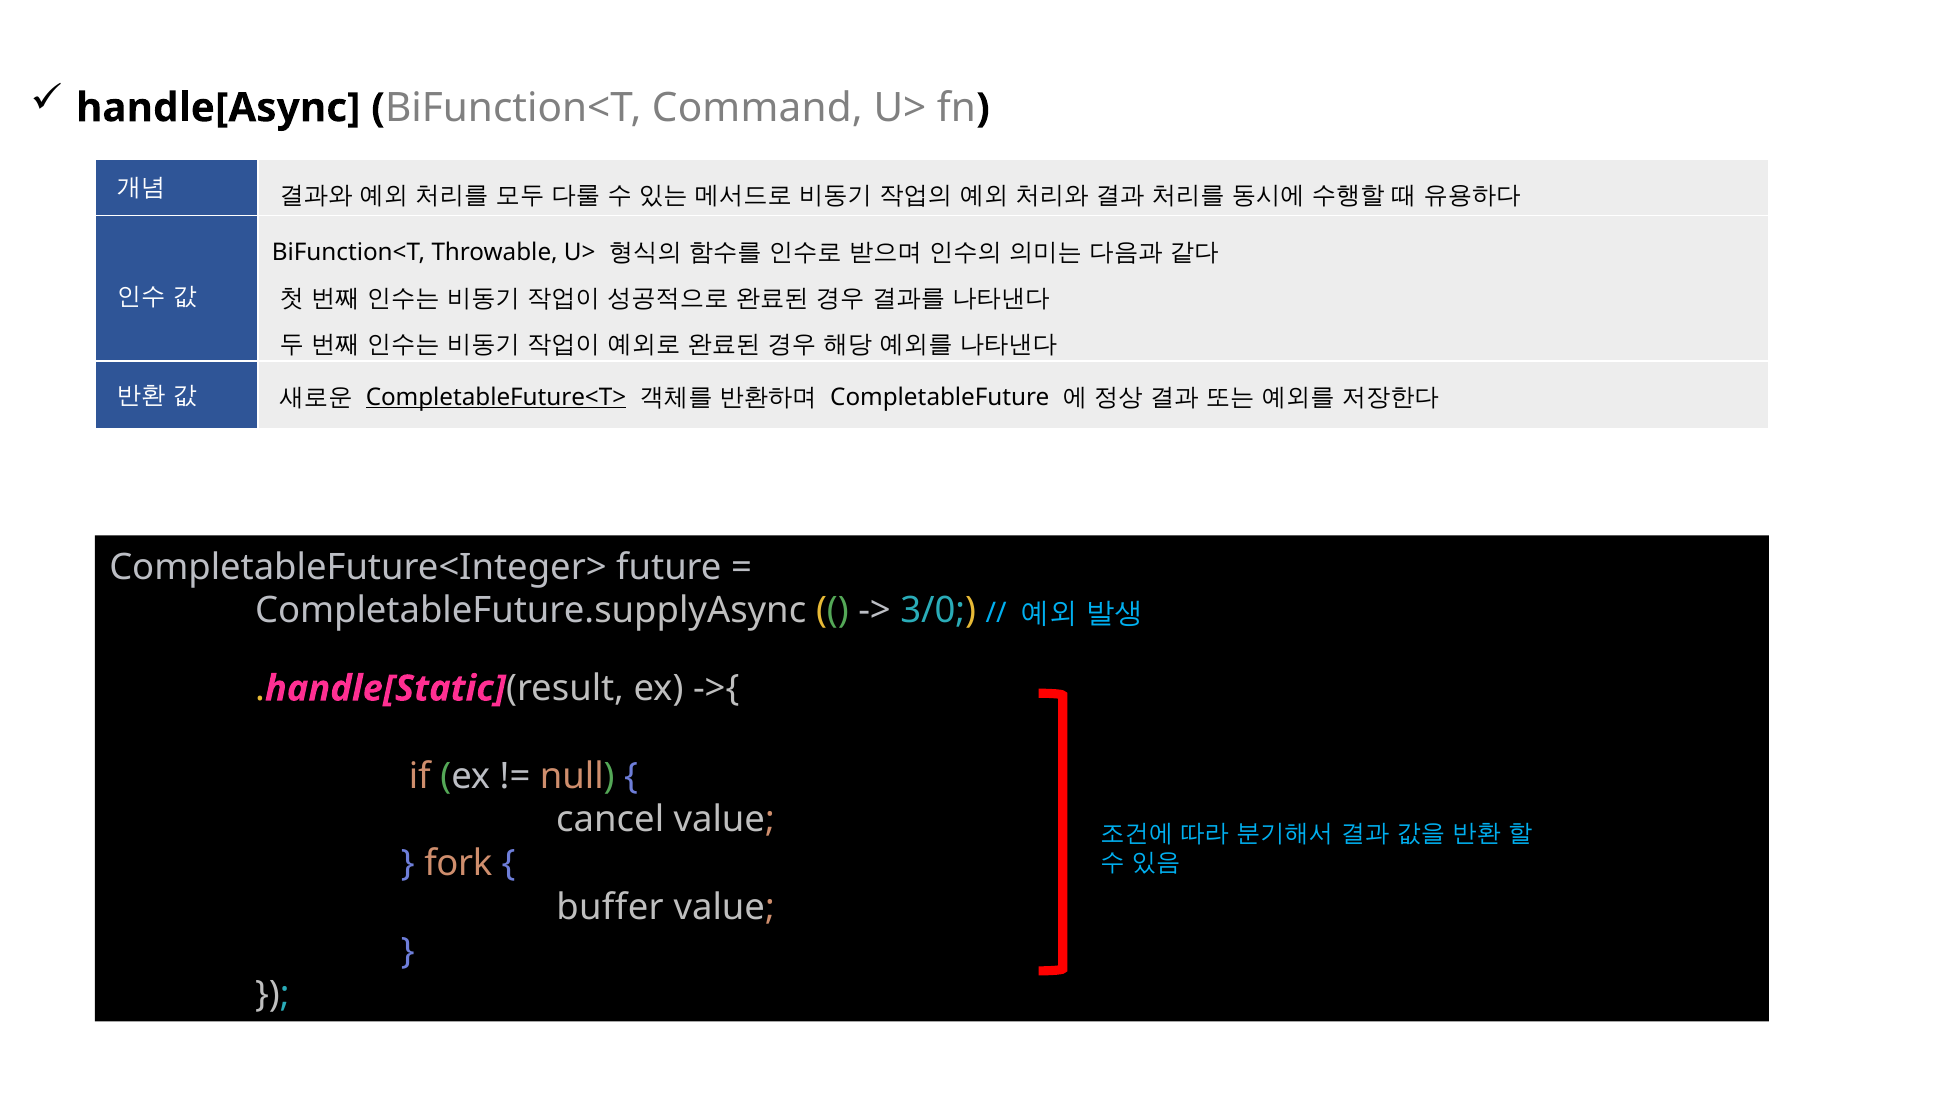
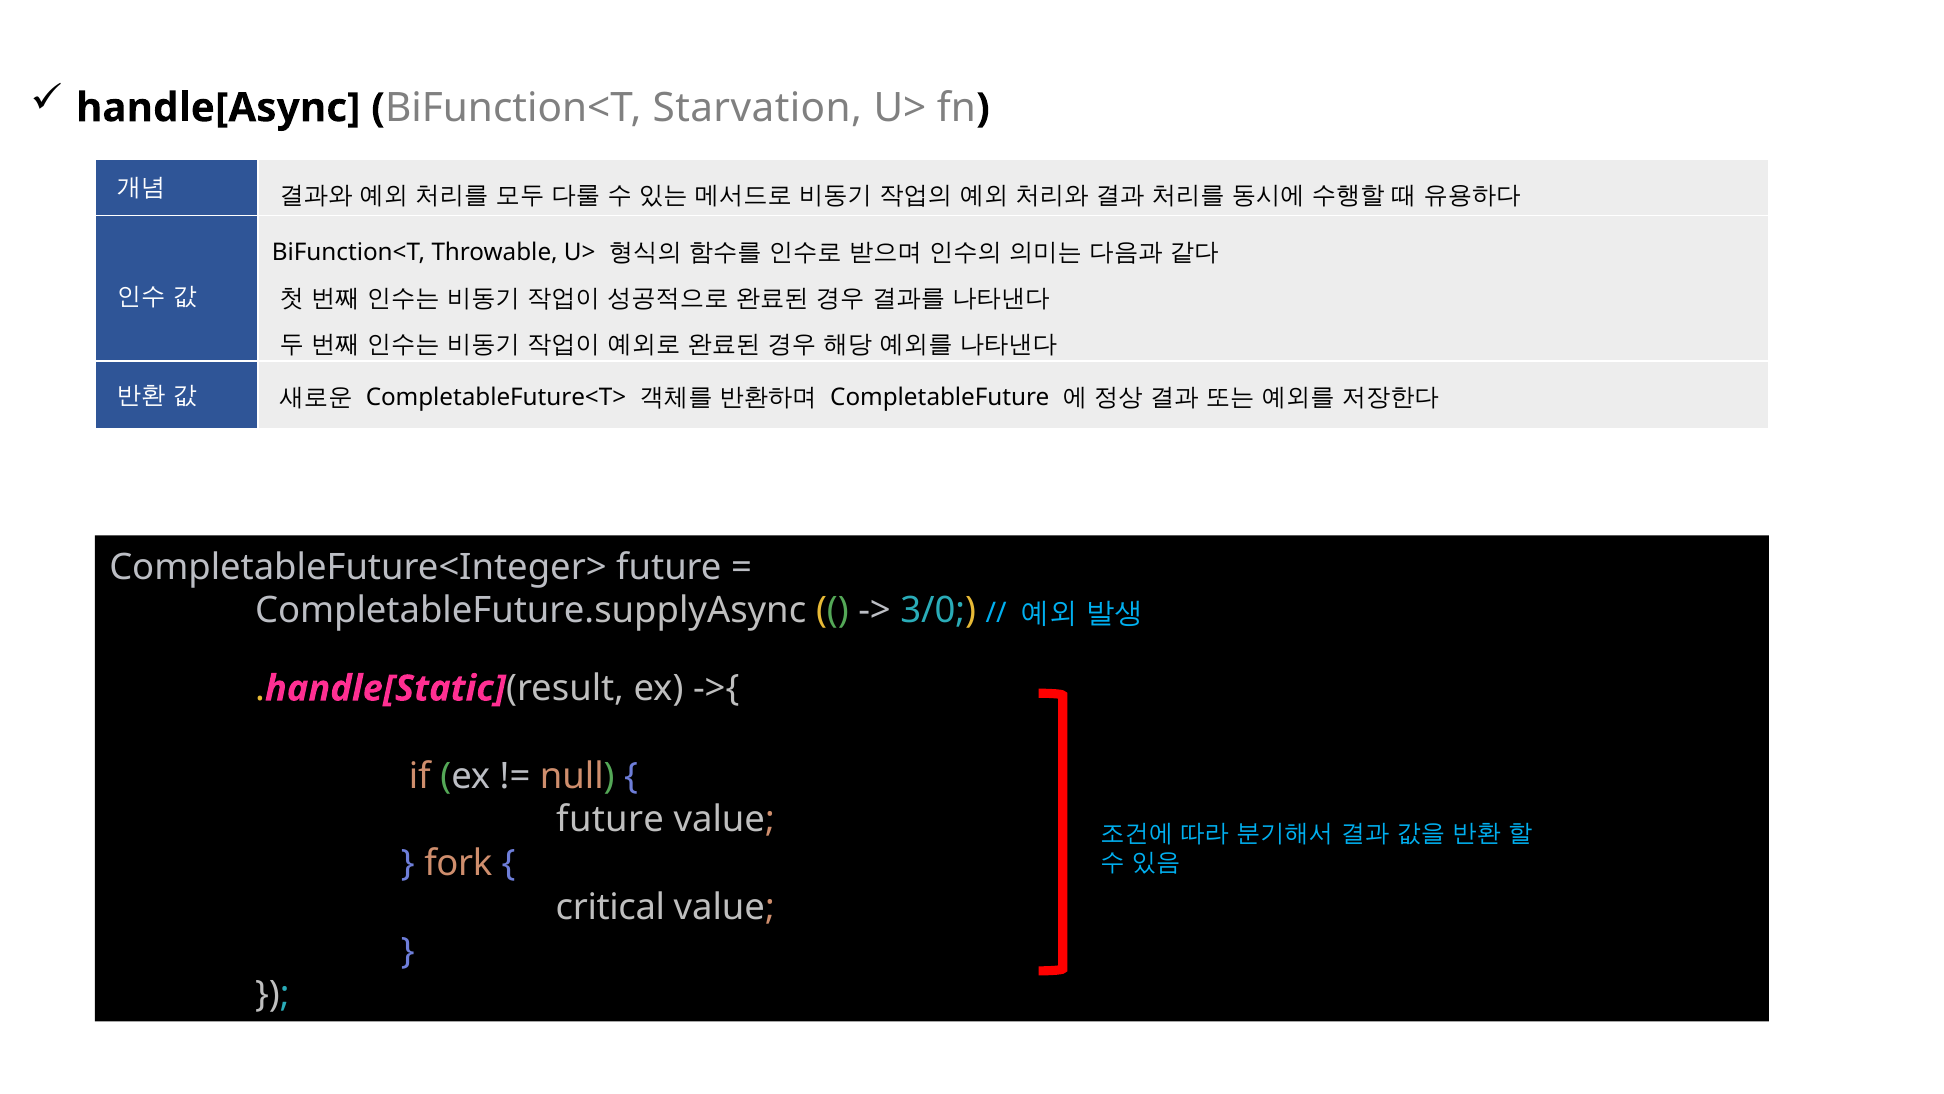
Command: Command -> Starvation
CompletableFuture<T> underline: present -> none
cancel at (610, 819): cancel -> future
buffer: buffer -> critical
